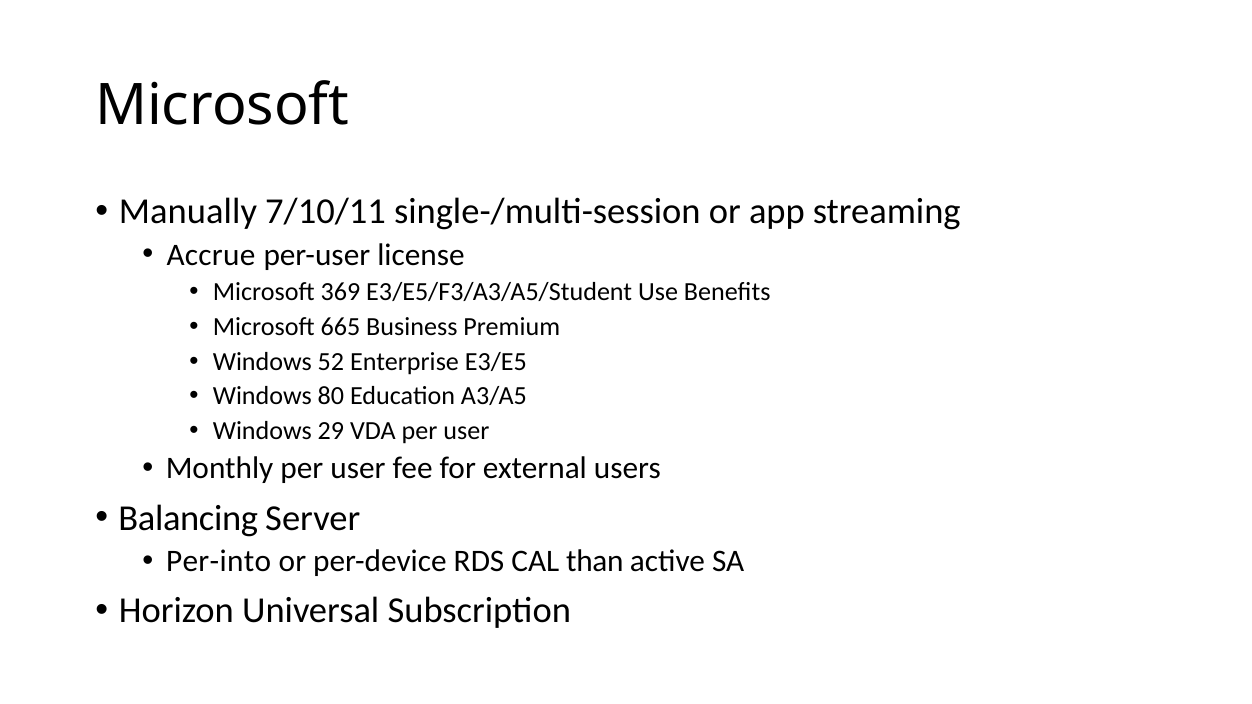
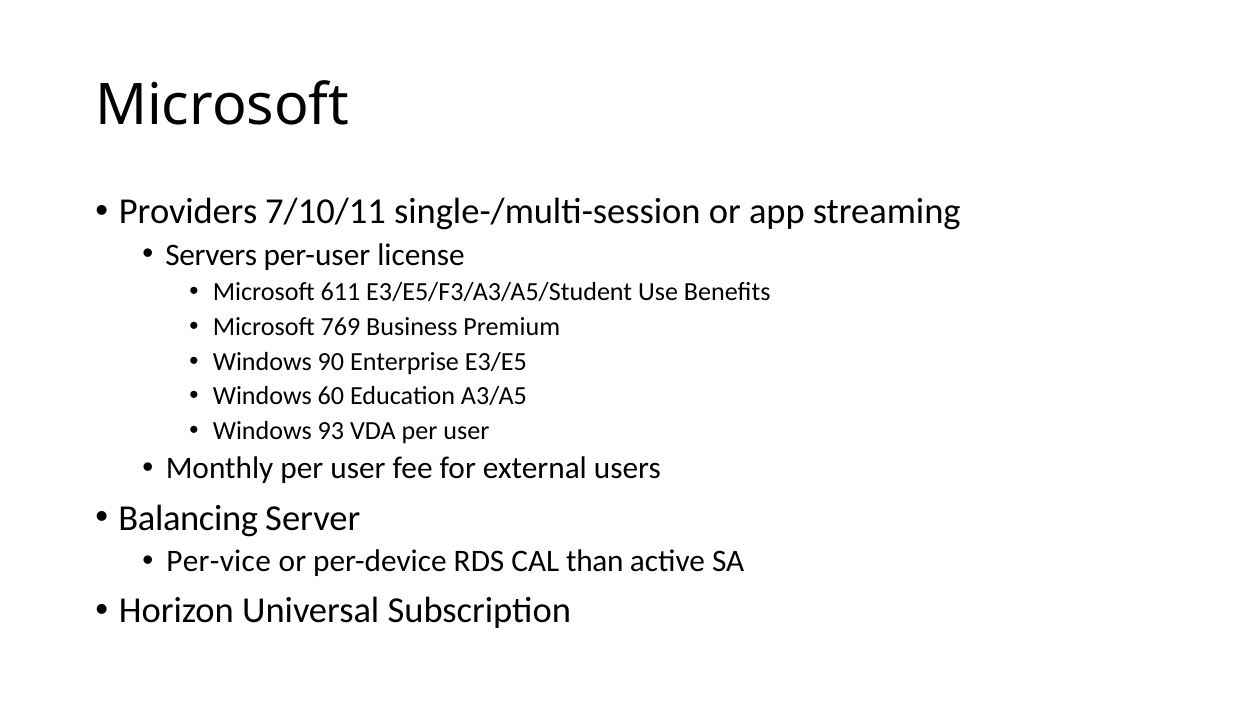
Manually: Manually -> Providers
Accrue: Accrue -> Servers
369: 369 -> 611
665: 665 -> 769
52: 52 -> 90
80: 80 -> 60
29: 29 -> 93
Per-into: Per-into -> Per-vice
